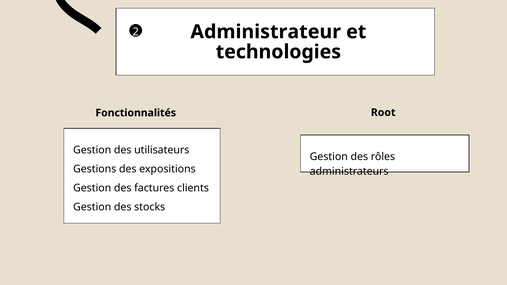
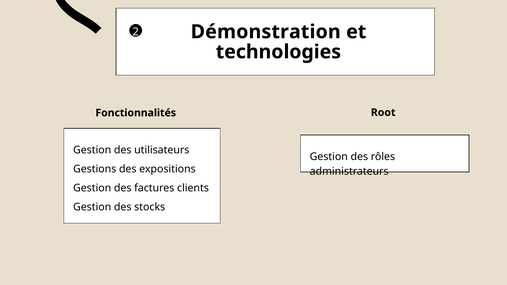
Administrateur: Administrateur -> Démonstration
